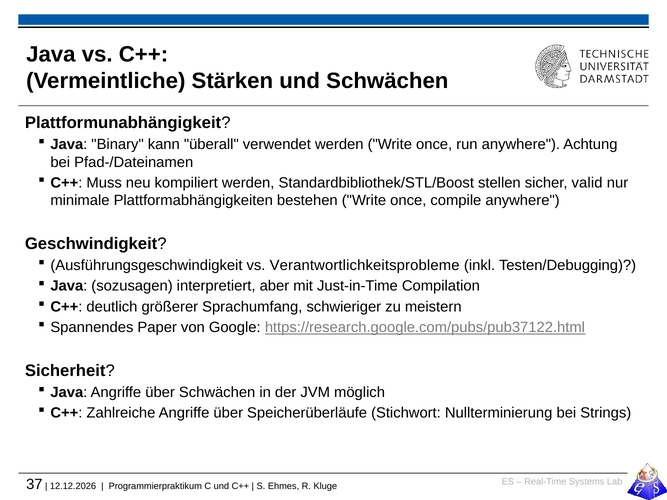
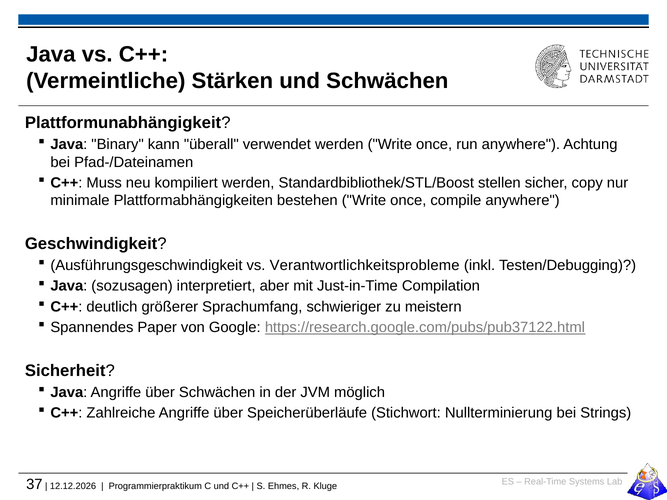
valid: valid -> copy
